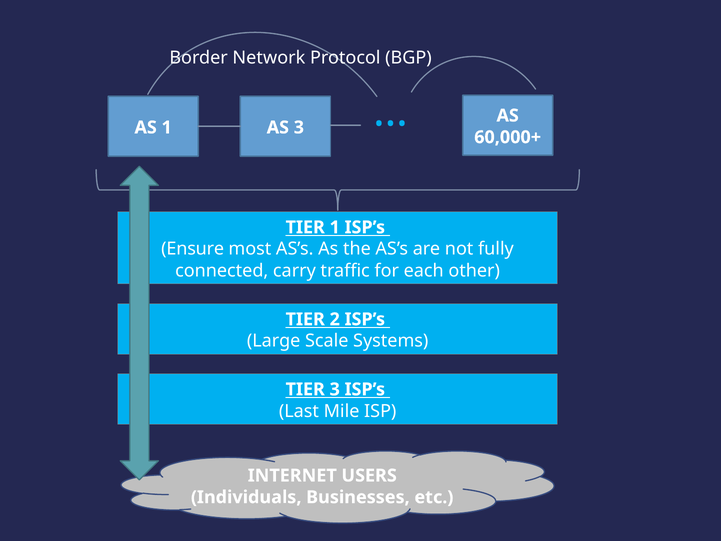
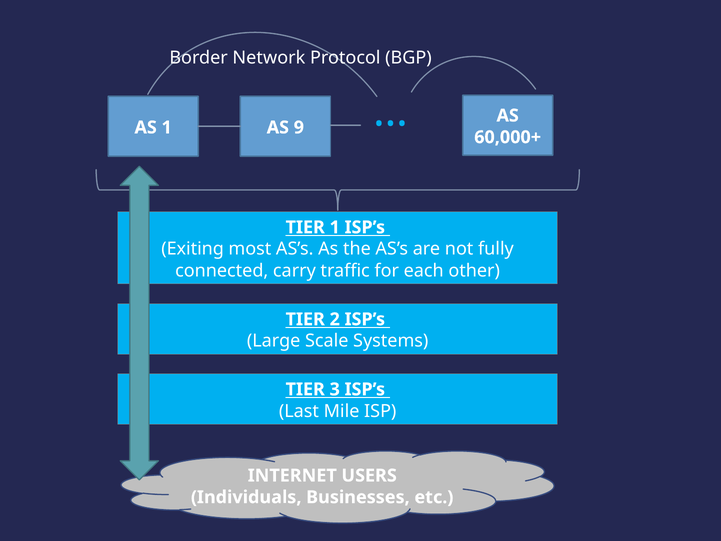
AS 3: 3 -> 9
Ensure: Ensure -> Exiting
